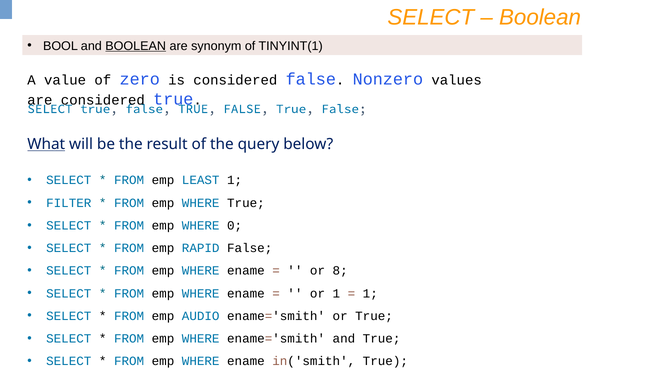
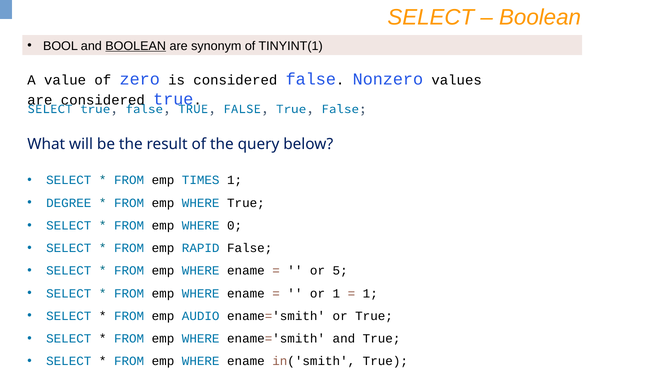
What underline: present -> none
LEAST: LEAST -> TIMES
FILTER: FILTER -> DEGREE
8: 8 -> 5
